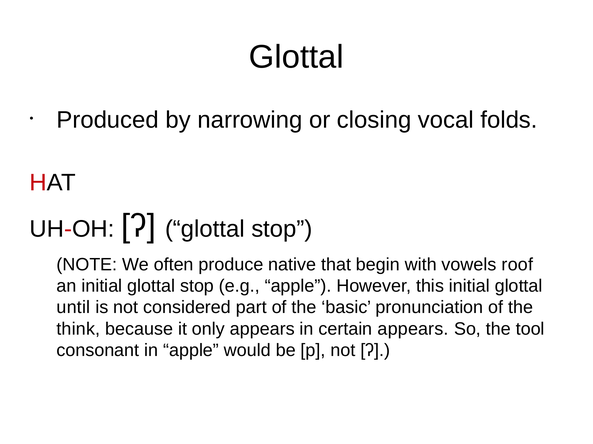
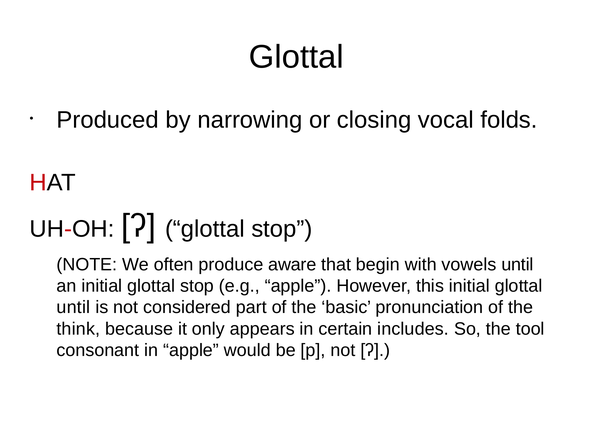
native: native -> aware
vowels roof: roof -> until
certain appears: appears -> includes
